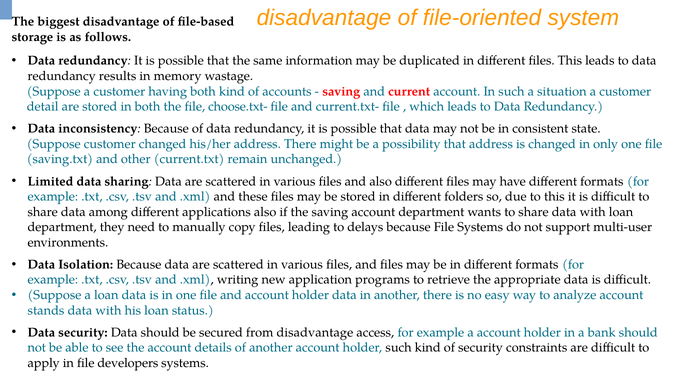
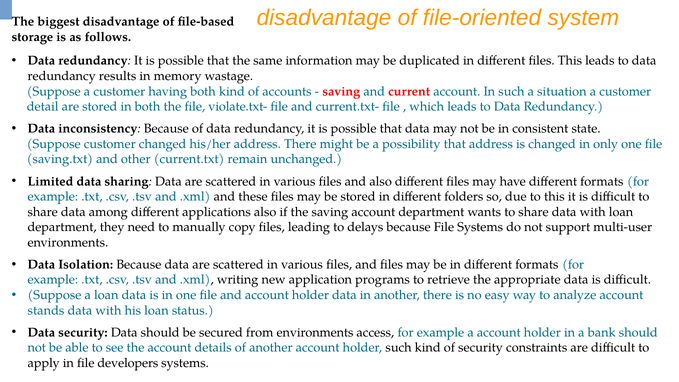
choose.txt-: choose.txt- -> violate.txt-
from disadvantage: disadvantage -> environments
